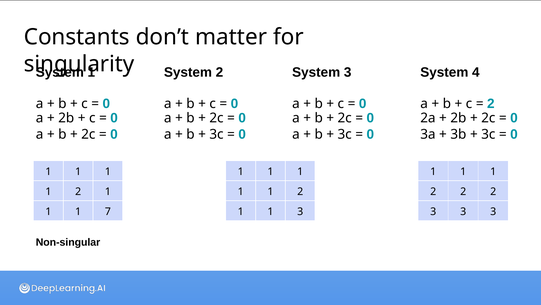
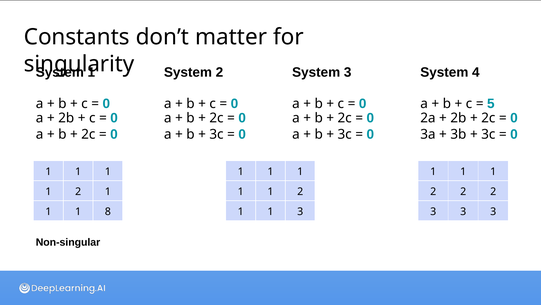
2 at (491, 103): 2 -> 5
7: 7 -> 8
